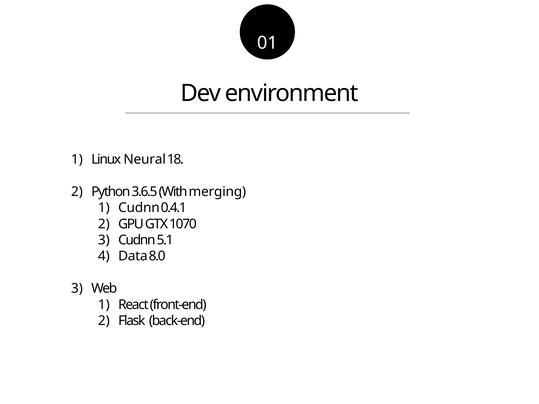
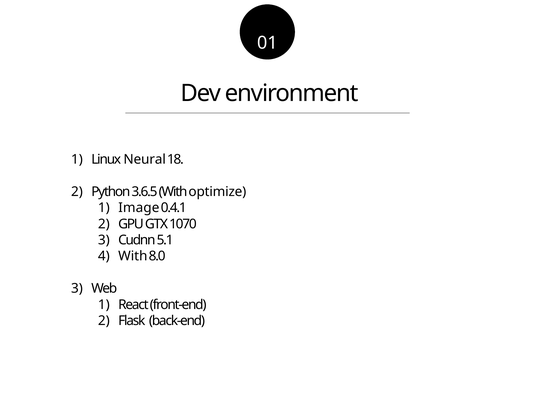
merging: merging -> optimize
Cudnn at (139, 208): Cudnn -> Image
Data at (133, 256): Data -> With
